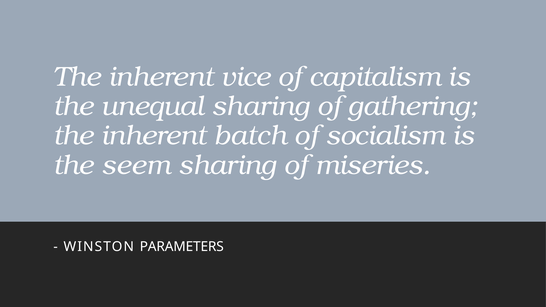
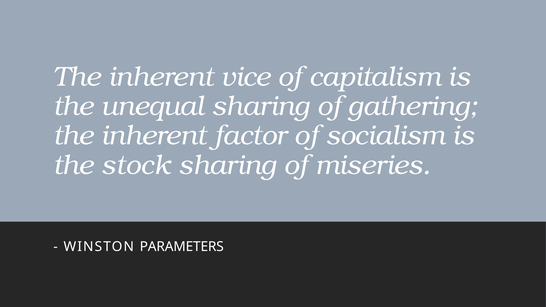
batch: batch -> factor
seem: seem -> stock
